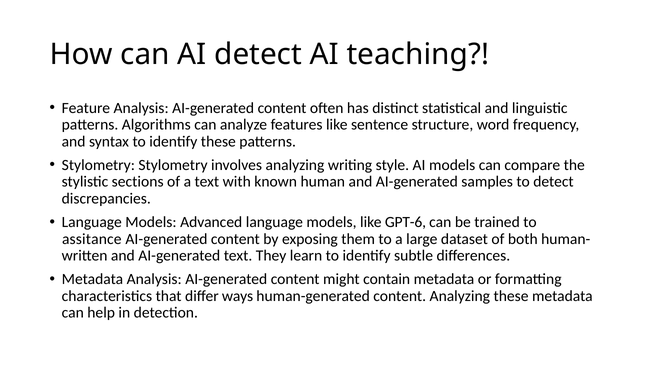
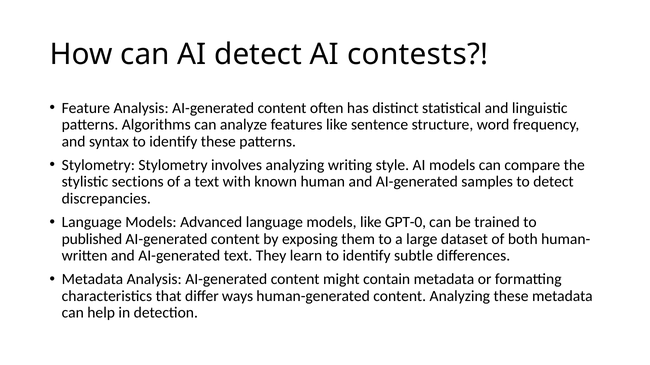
teaching: teaching -> contests
GPT-6: GPT-6 -> GPT-0
assitance: assitance -> published
